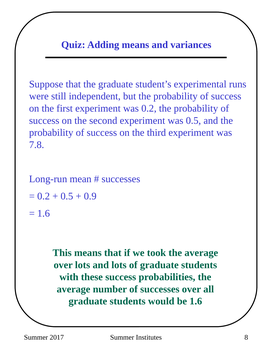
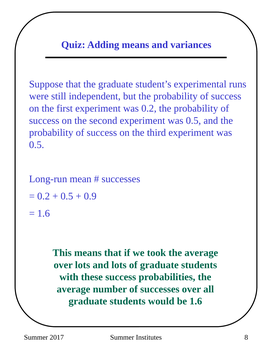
7.8 at (37, 145): 7.8 -> 0.5
